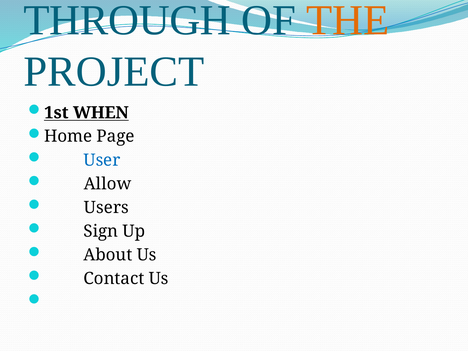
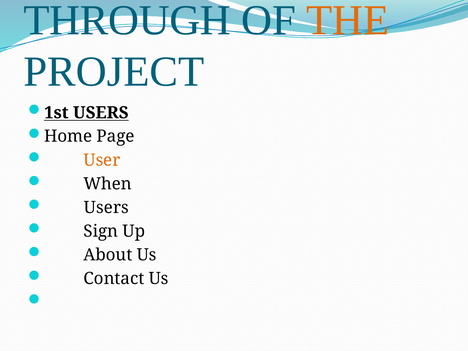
1st WHEN: WHEN -> USERS
User colour: blue -> orange
Allow: Allow -> When
